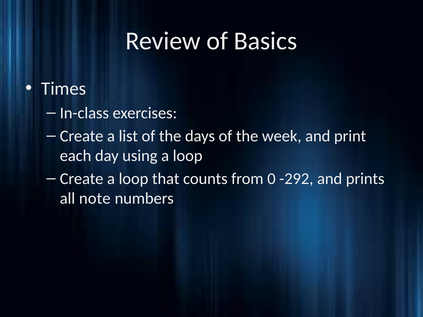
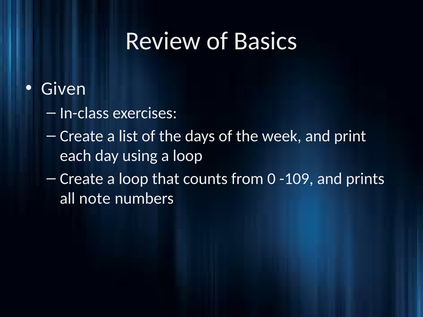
Times: Times -> Given
-292: -292 -> -109
